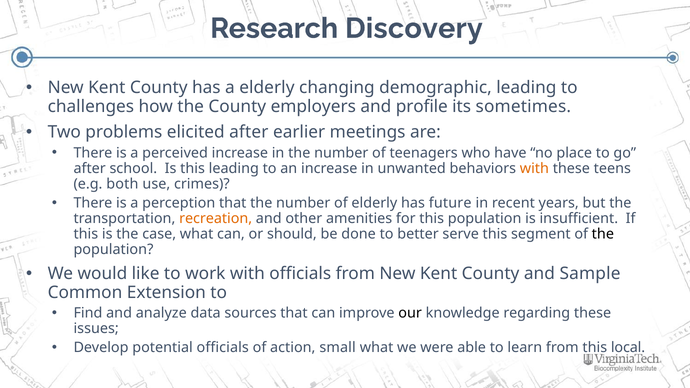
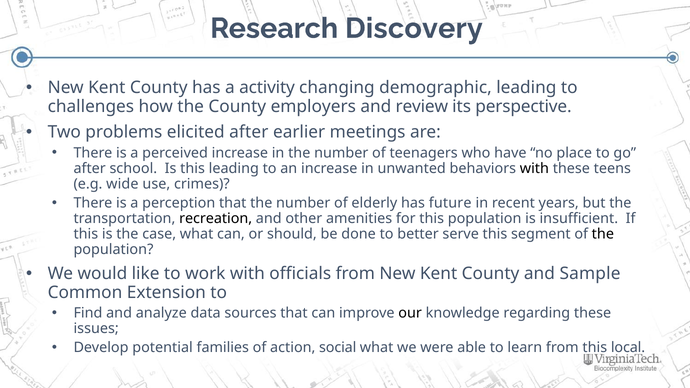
a elderly: elderly -> activity
profile: profile -> review
sometimes: sometimes -> perspective
with at (534, 168) colour: orange -> black
both: both -> wide
recreation colour: orange -> black
potential officials: officials -> families
small: small -> social
